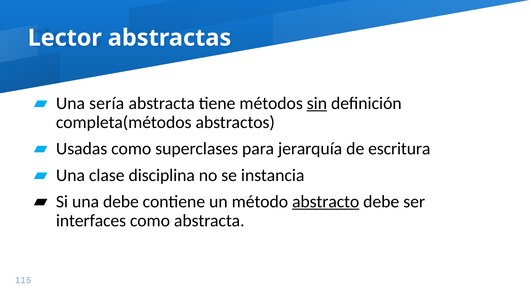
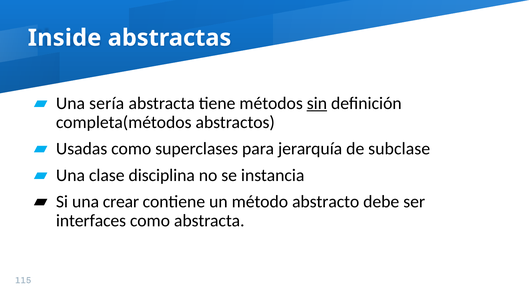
Lector: Lector -> Inside
escritura: escritura -> subclase
una debe: debe -> crear
abstracto underline: present -> none
